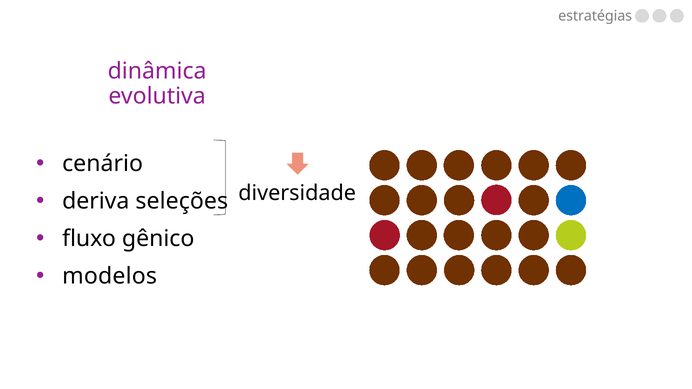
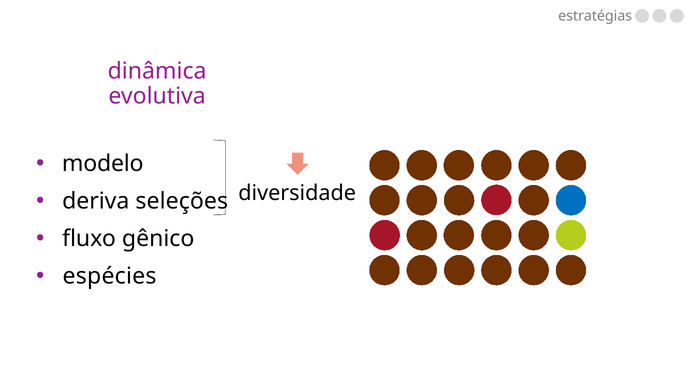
cenário: cenário -> modelo
modelos: modelos -> espécies
